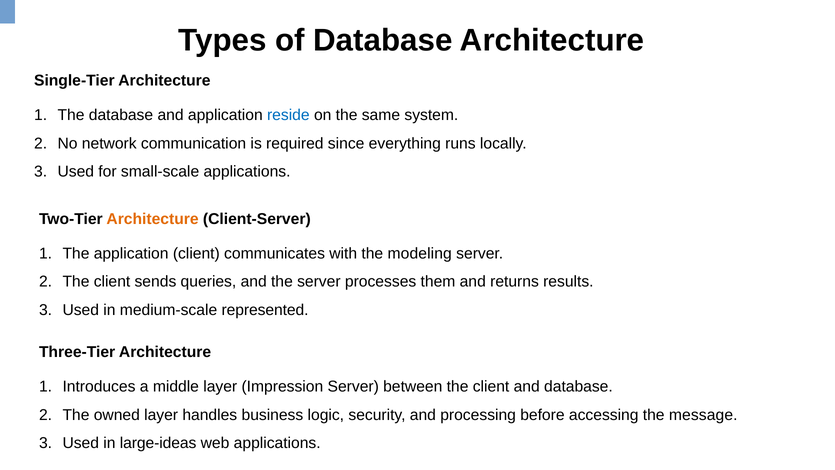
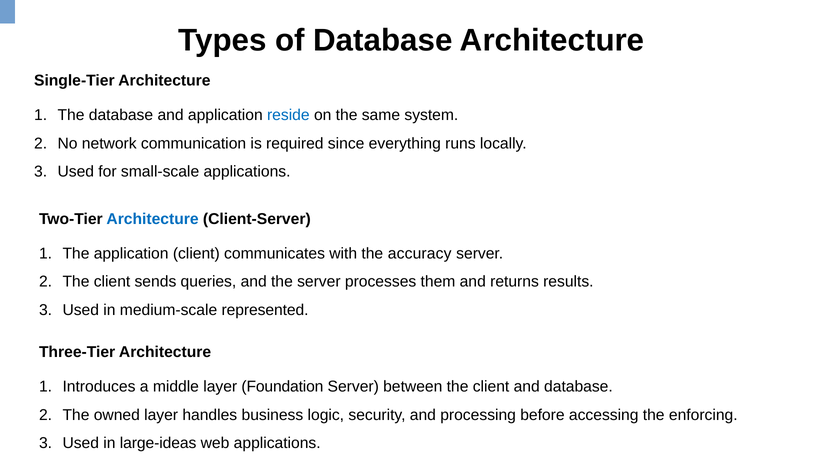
Architecture at (153, 219) colour: orange -> blue
modeling: modeling -> accuracy
Impression: Impression -> Foundation
message: message -> enforcing
